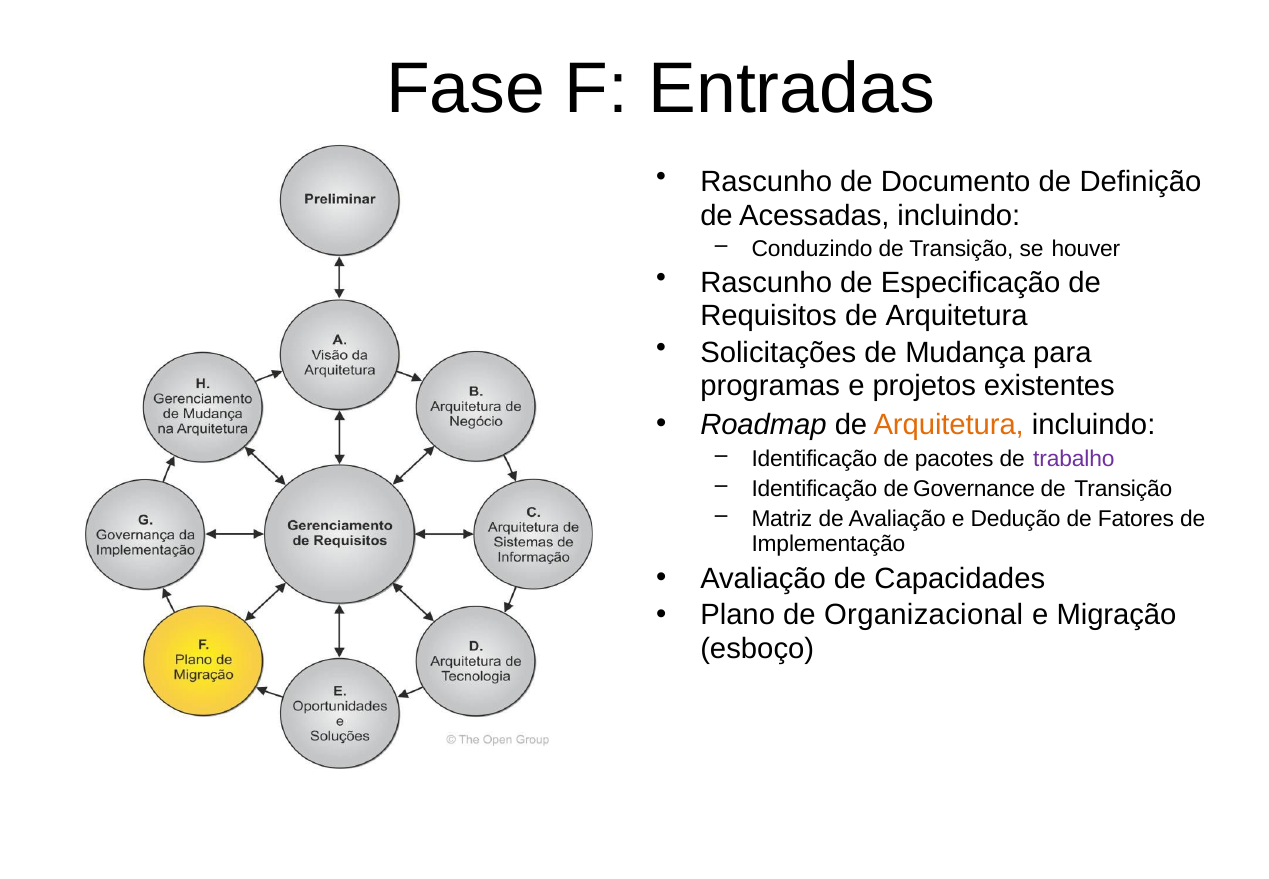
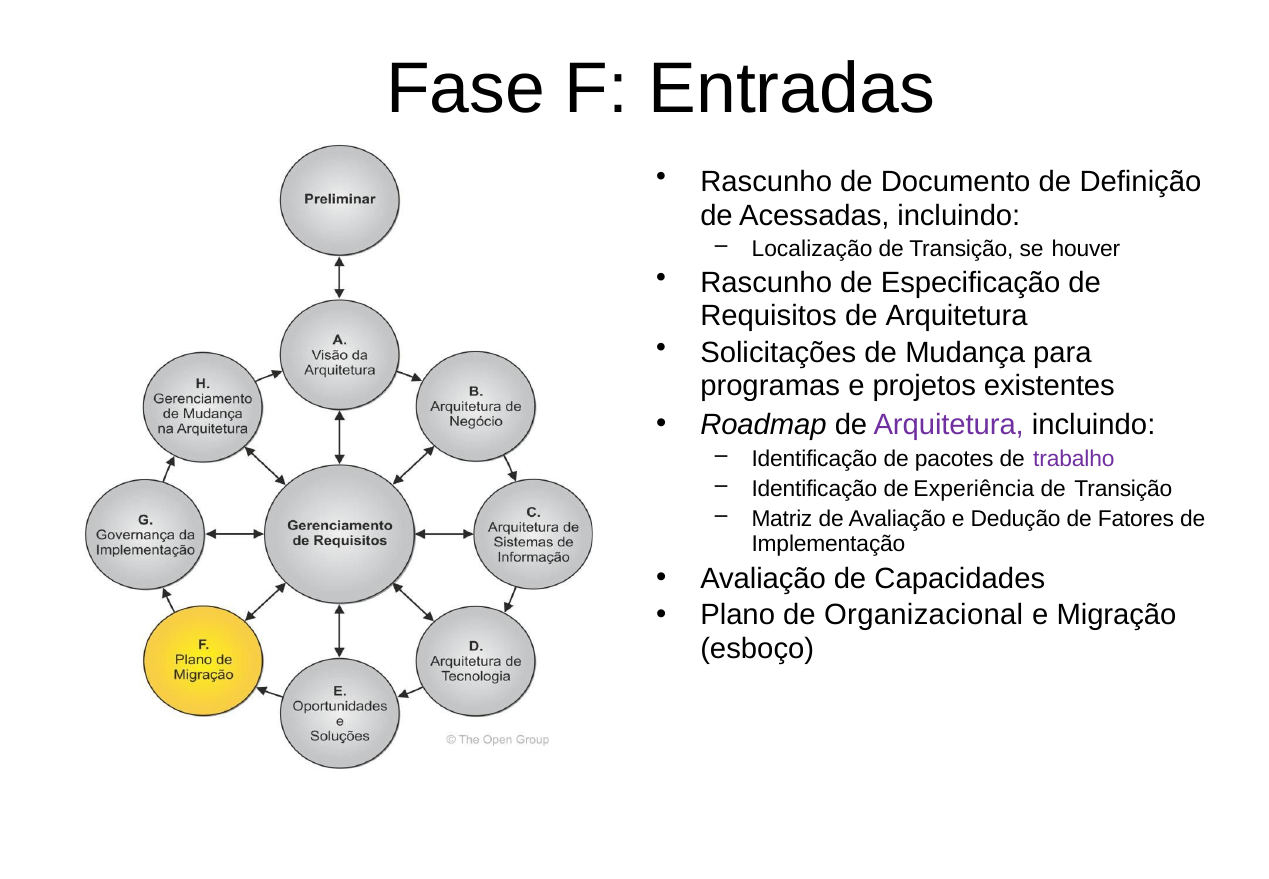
Conduzindo: Conduzindo -> Localização
Arquitetura at (949, 424) colour: orange -> purple
Governance: Governance -> Experiência
